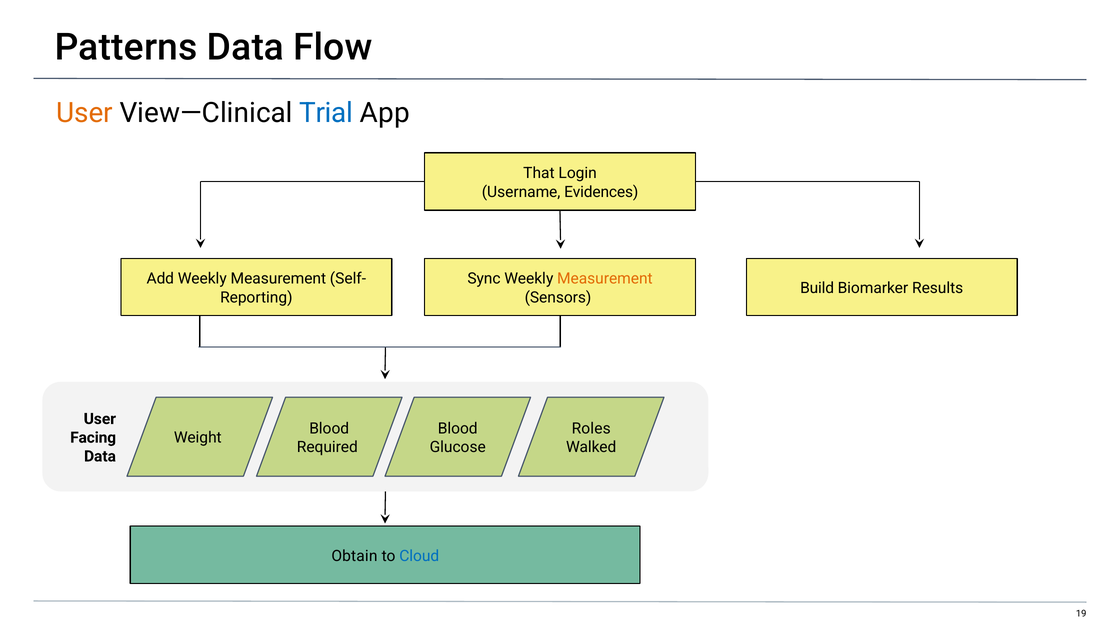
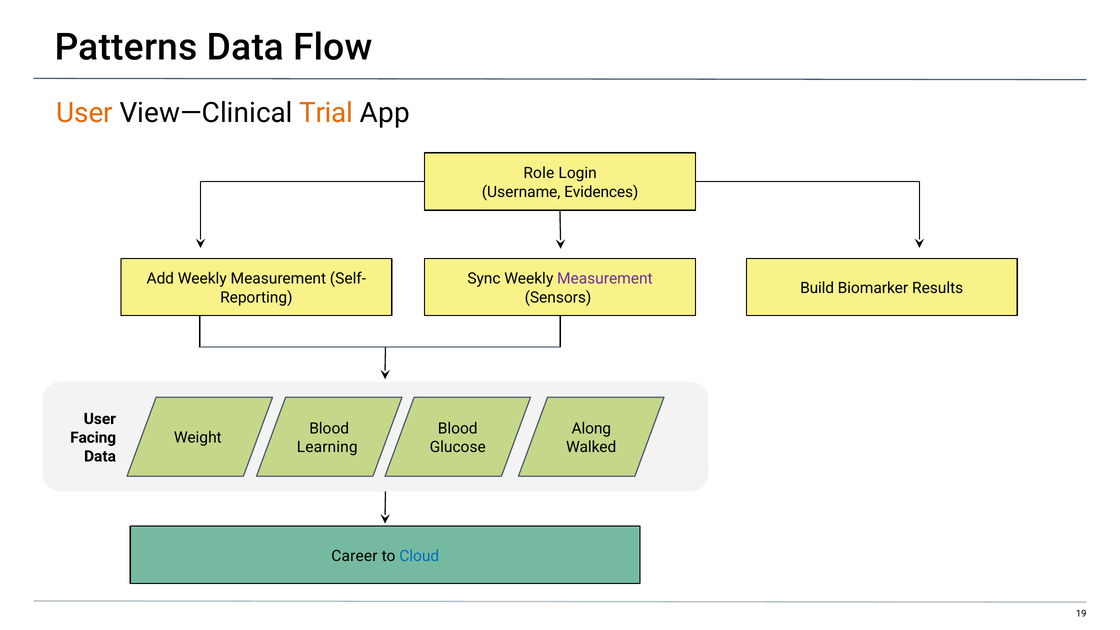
Trial colour: blue -> orange
That: That -> Role
Measurement at (605, 279) colour: orange -> purple
Roles: Roles -> Along
Required: Required -> Learning
Obtain: Obtain -> Career
